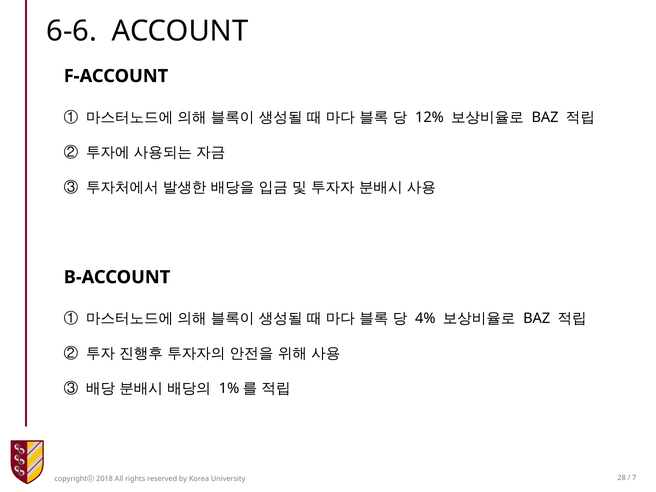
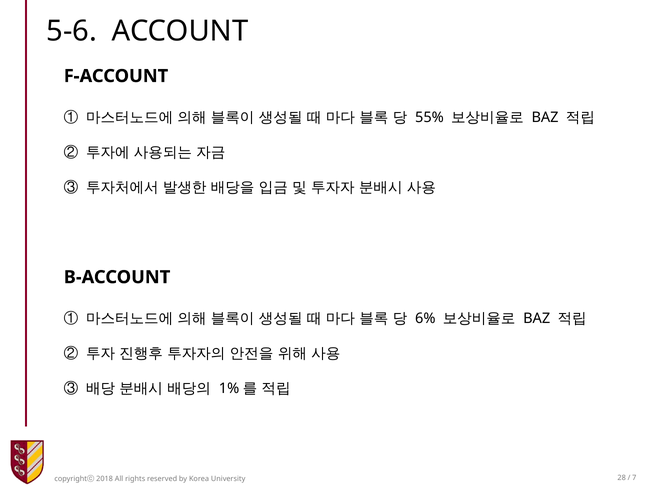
6-6: 6-6 -> 5-6
12%: 12% -> 55%
4%: 4% -> 6%
